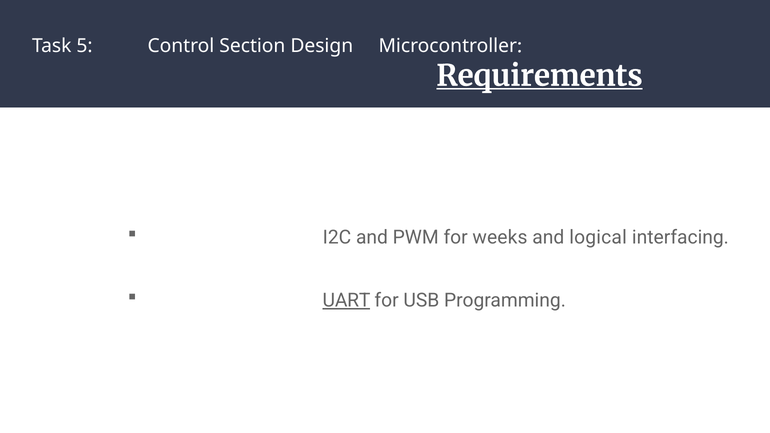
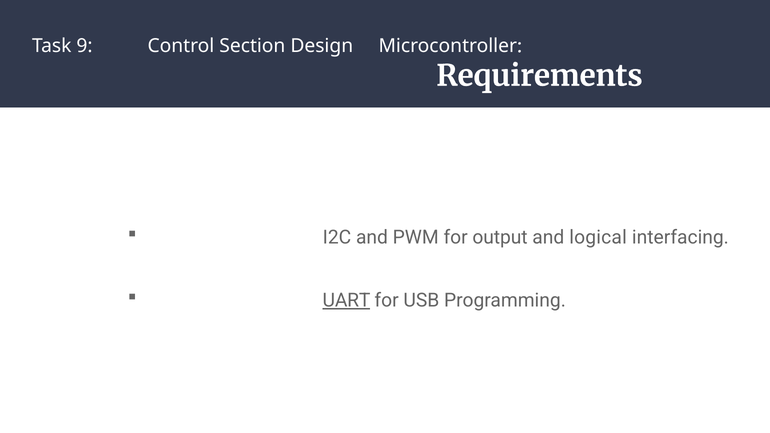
5: 5 -> 9
Requirements underline: present -> none
weeks: weeks -> output
